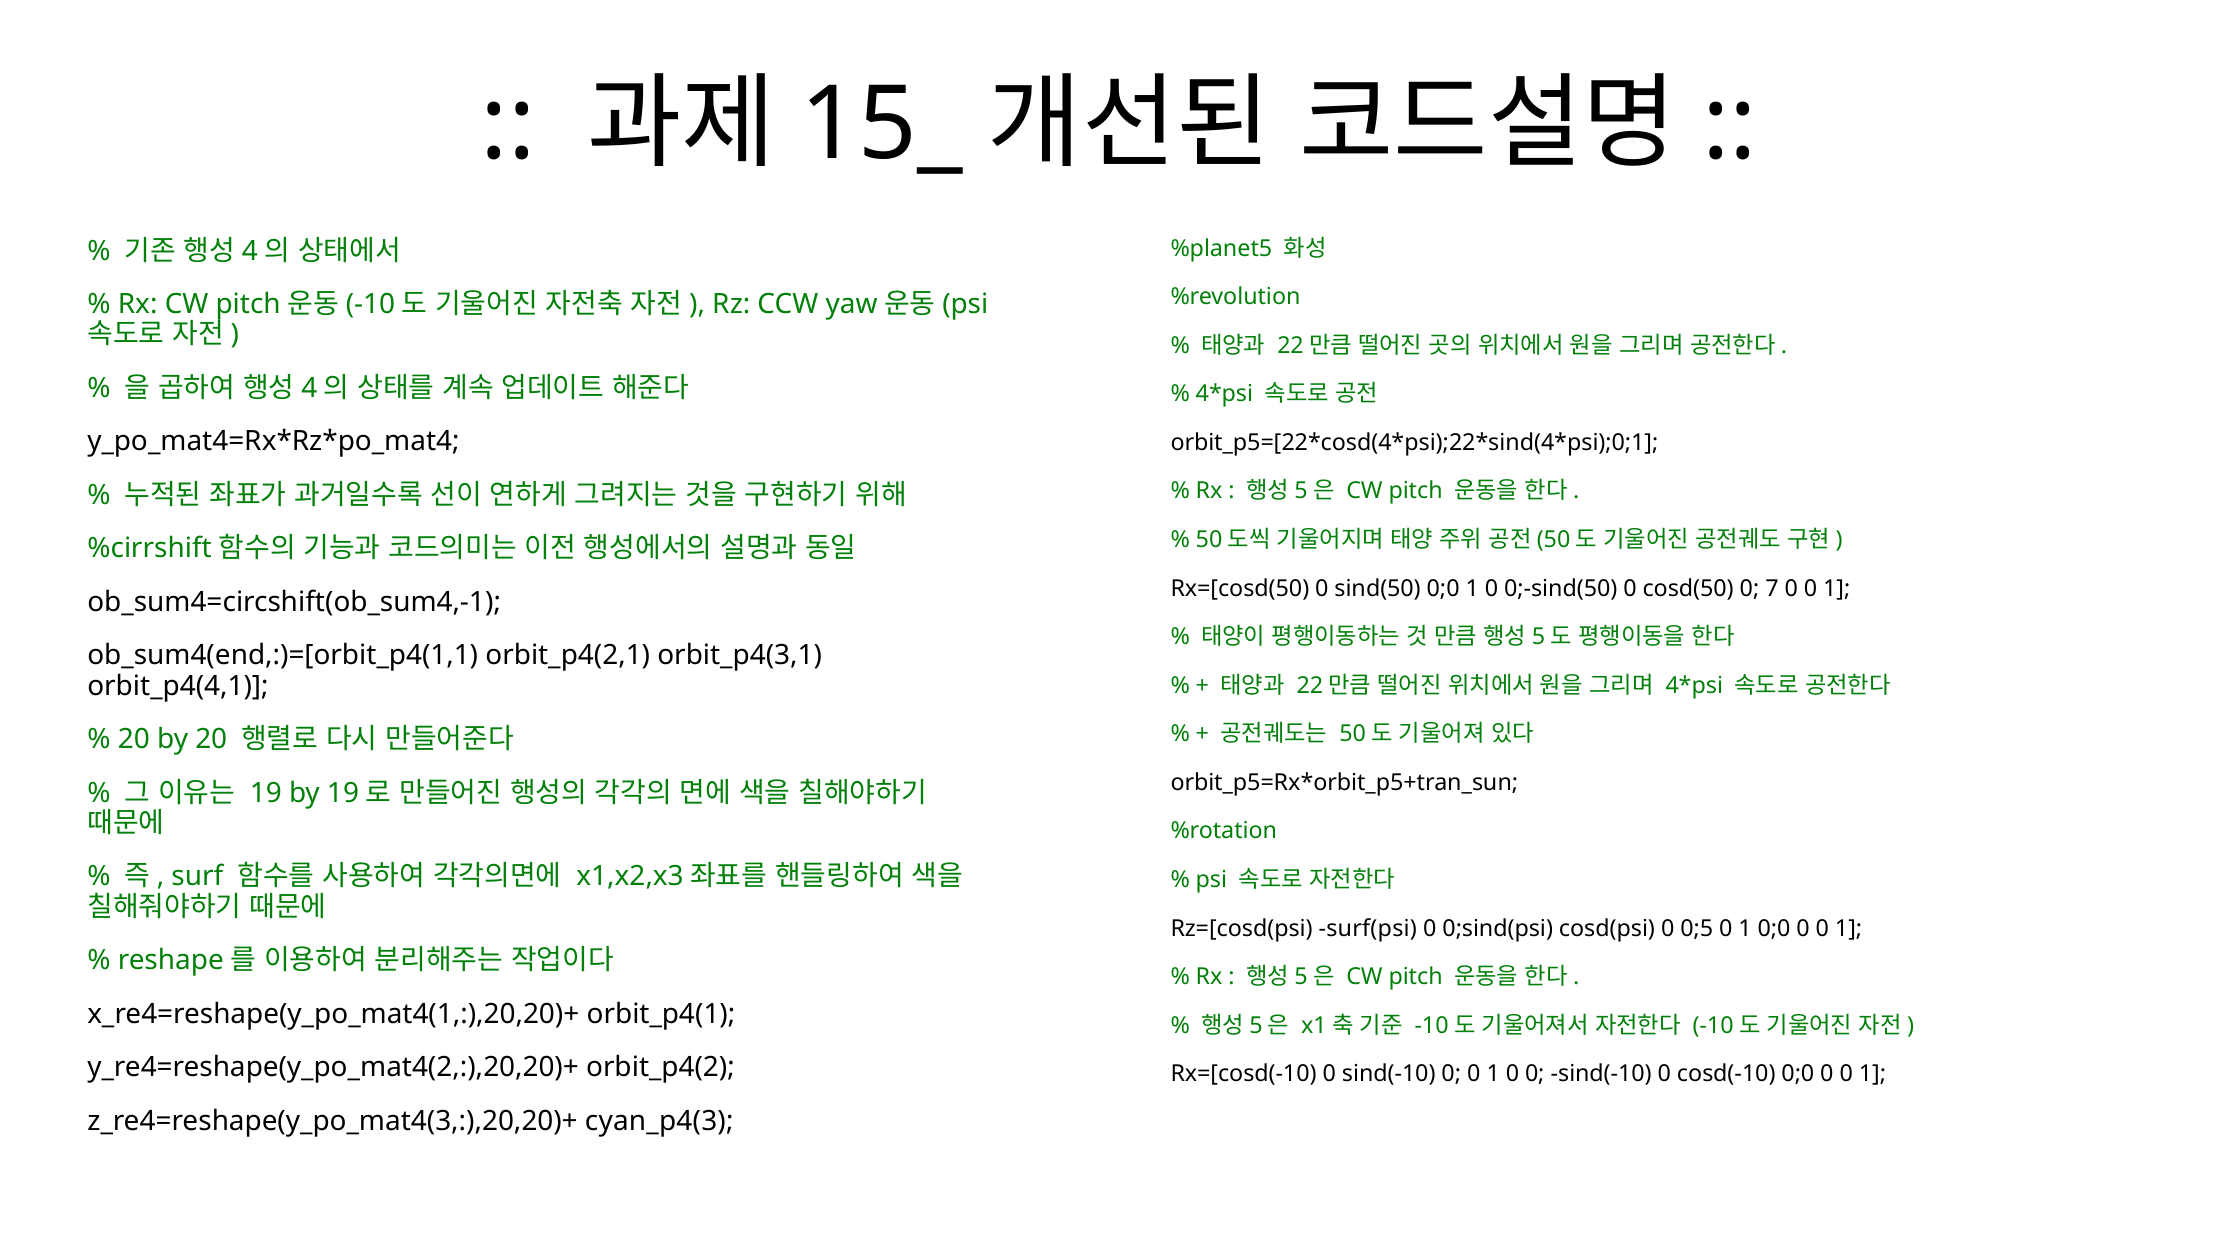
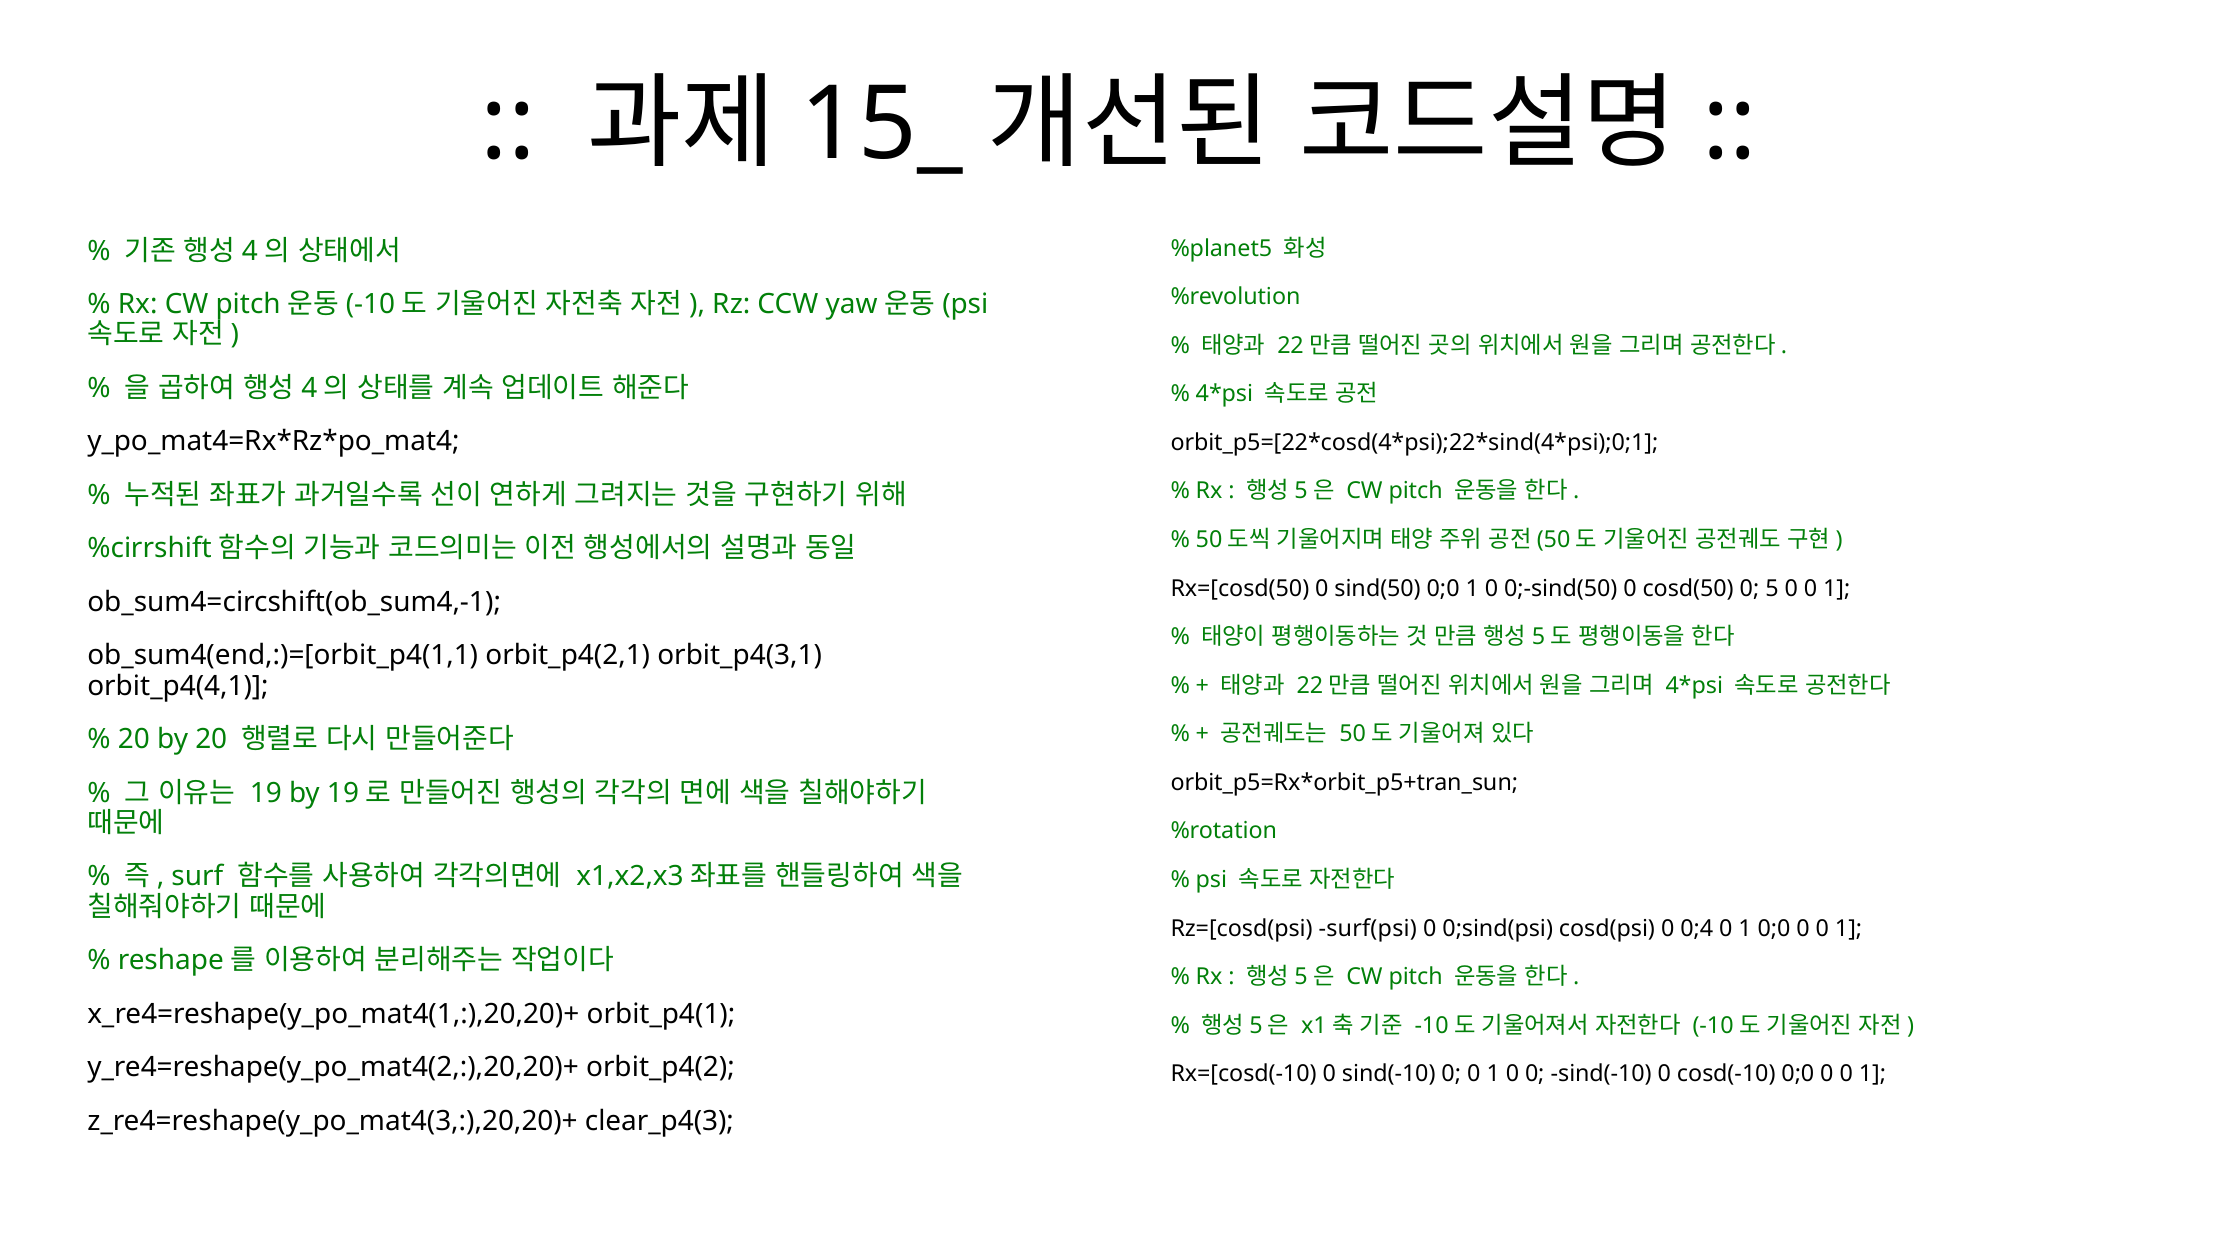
7: 7 -> 5
0;5: 0;5 -> 0;4
cyan_p4(3: cyan_p4(3 -> clear_p4(3
